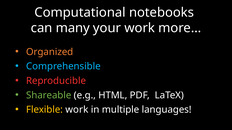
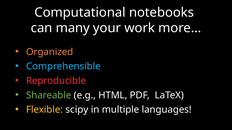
Flexible work: work -> scipy
